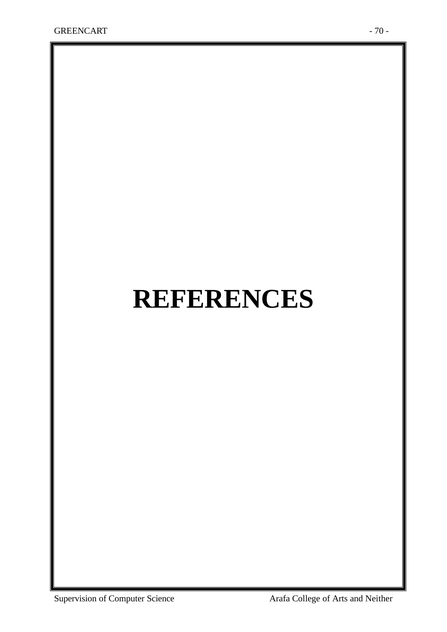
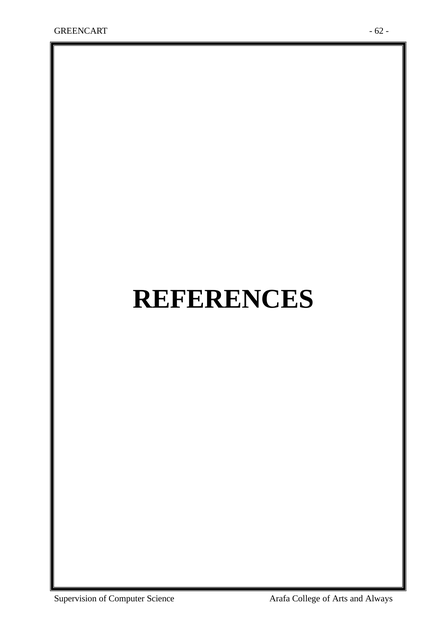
70: 70 -> 62
Neither: Neither -> Always
